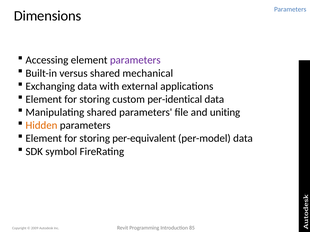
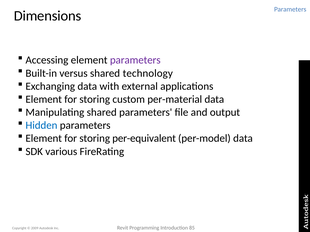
mechanical: mechanical -> technology
per-identical: per-identical -> per-material
uniting: uniting -> output
Hidden colour: orange -> blue
symbol: symbol -> various
